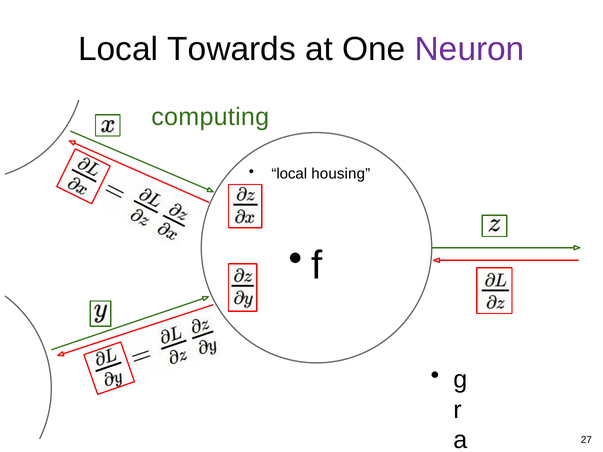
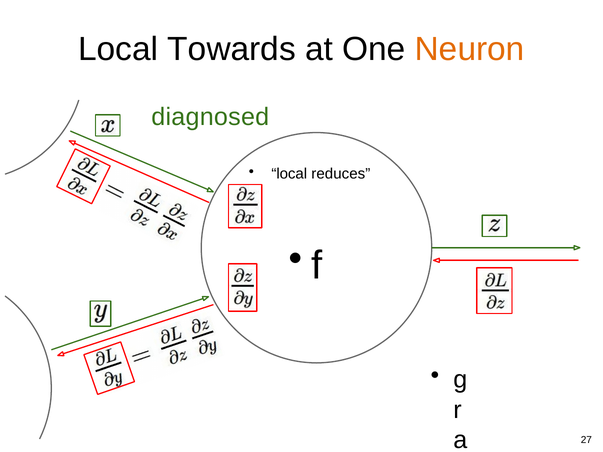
Neuron colour: purple -> orange
computing: computing -> diagnosed
housing: housing -> reduces
